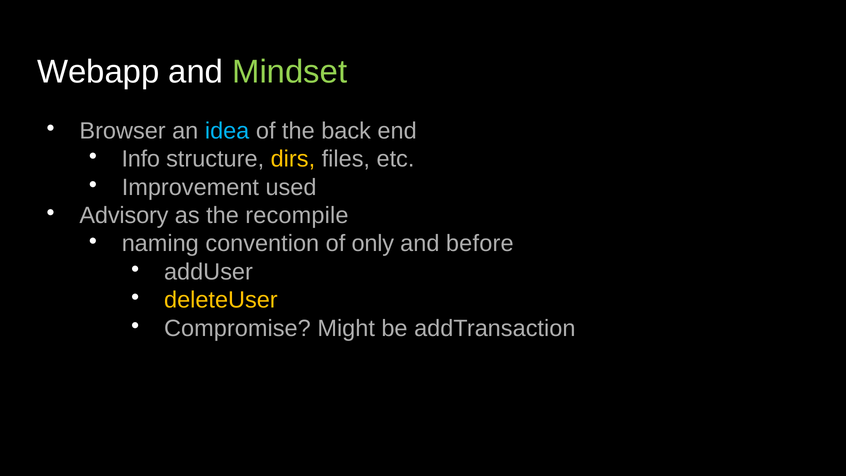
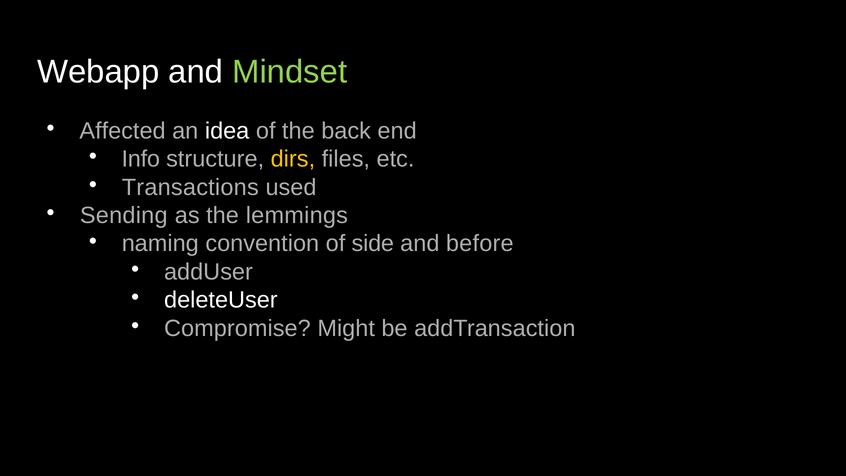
Browser: Browser -> Affected
idea colour: light blue -> white
Improvement: Improvement -> Transactions
Advisory: Advisory -> Sending
recompile: recompile -> lemmings
only: only -> side
deleteUser colour: yellow -> white
